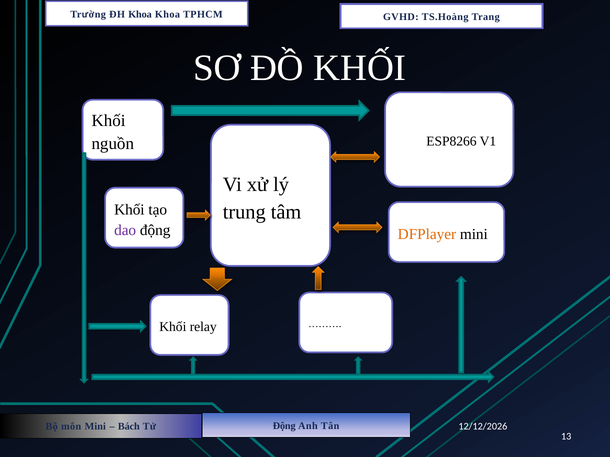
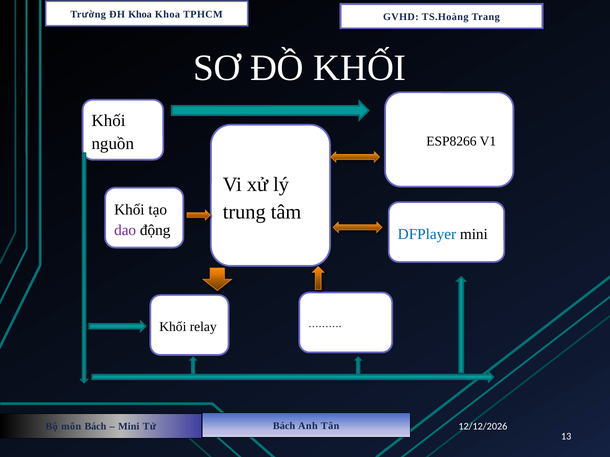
DFPlayer colour: orange -> blue
Động at (284, 426): Động -> Bách
môn Mini: Mini -> Bách
Bách at (129, 427): Bách -> Mini
